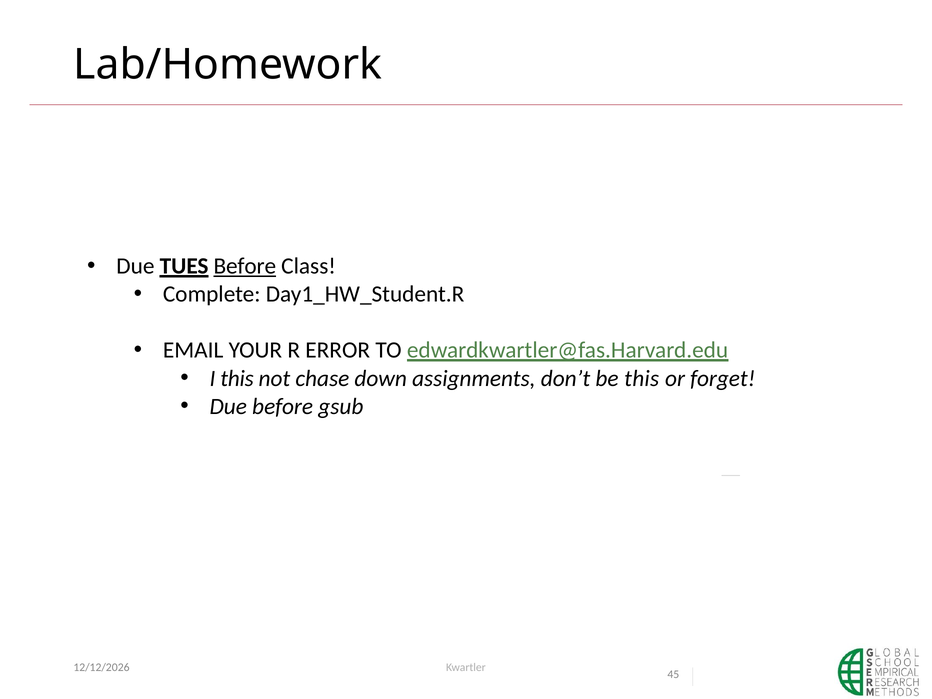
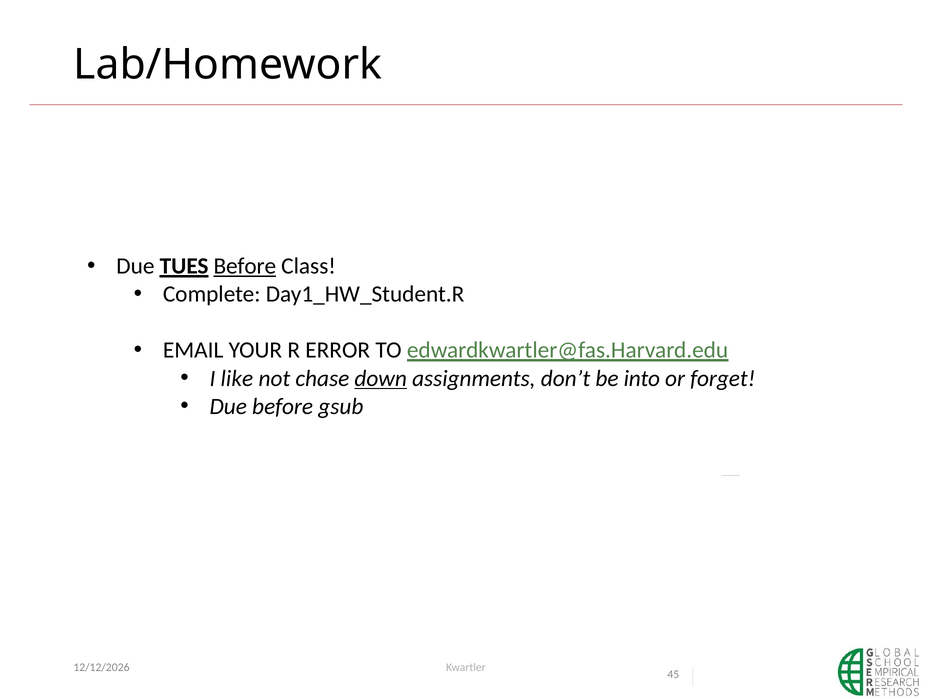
I this: this -> like
down underline: none -> present
be this: this -> into
